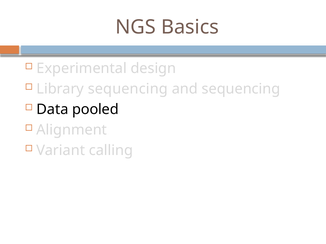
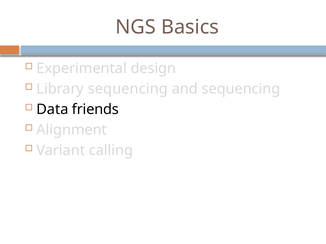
pooled: pooled -> friends
